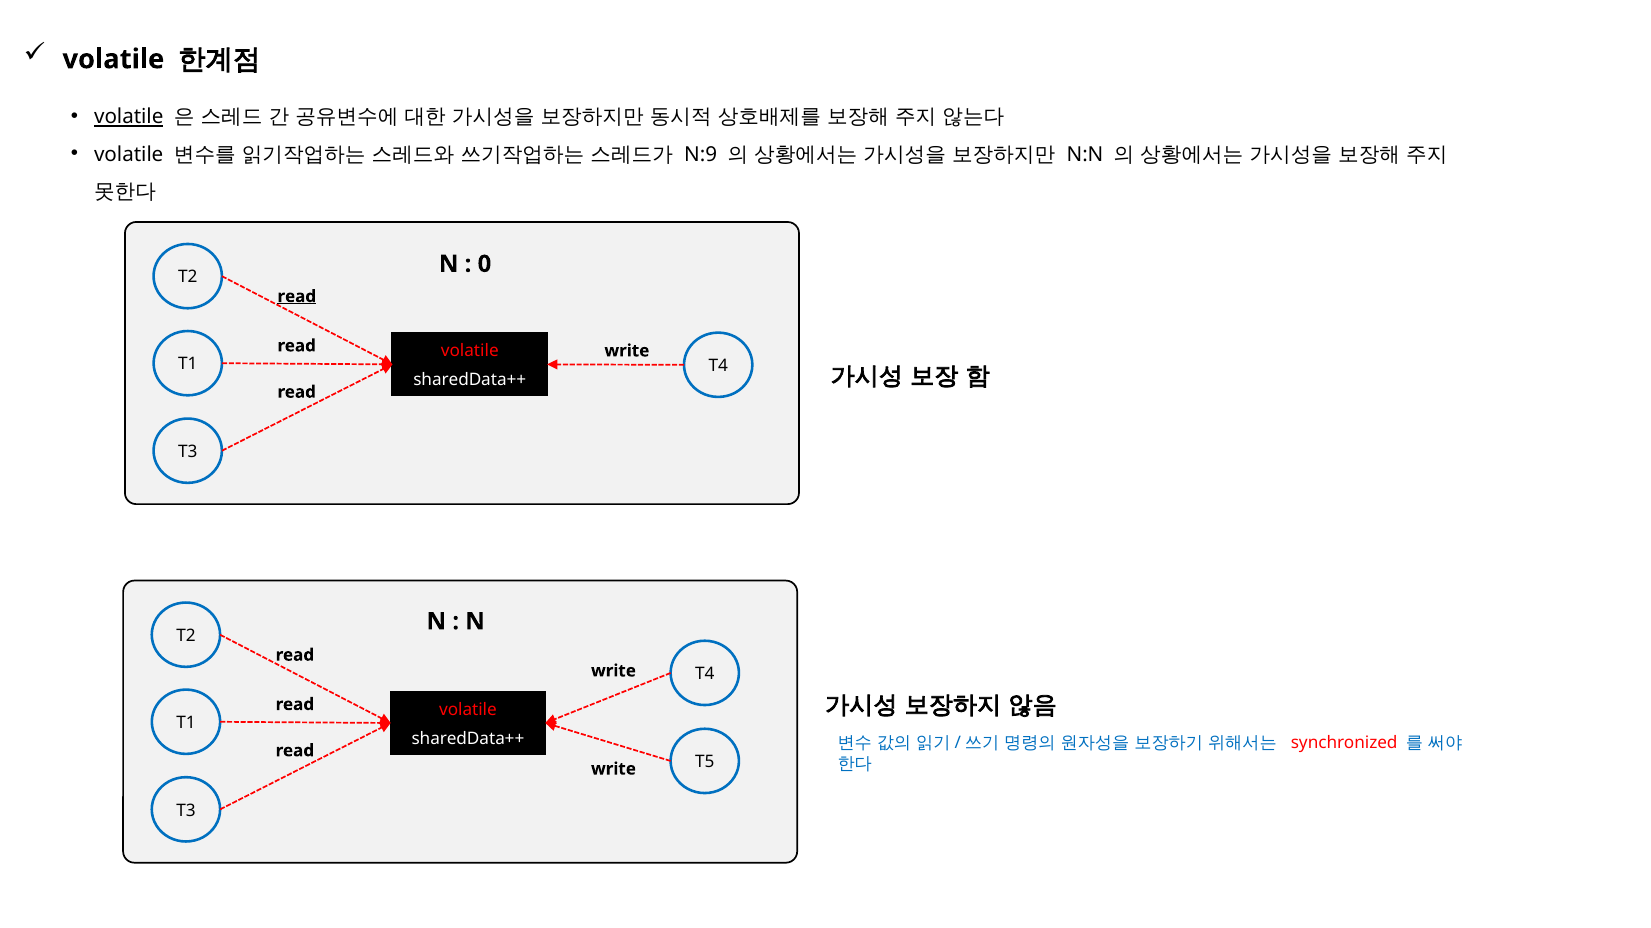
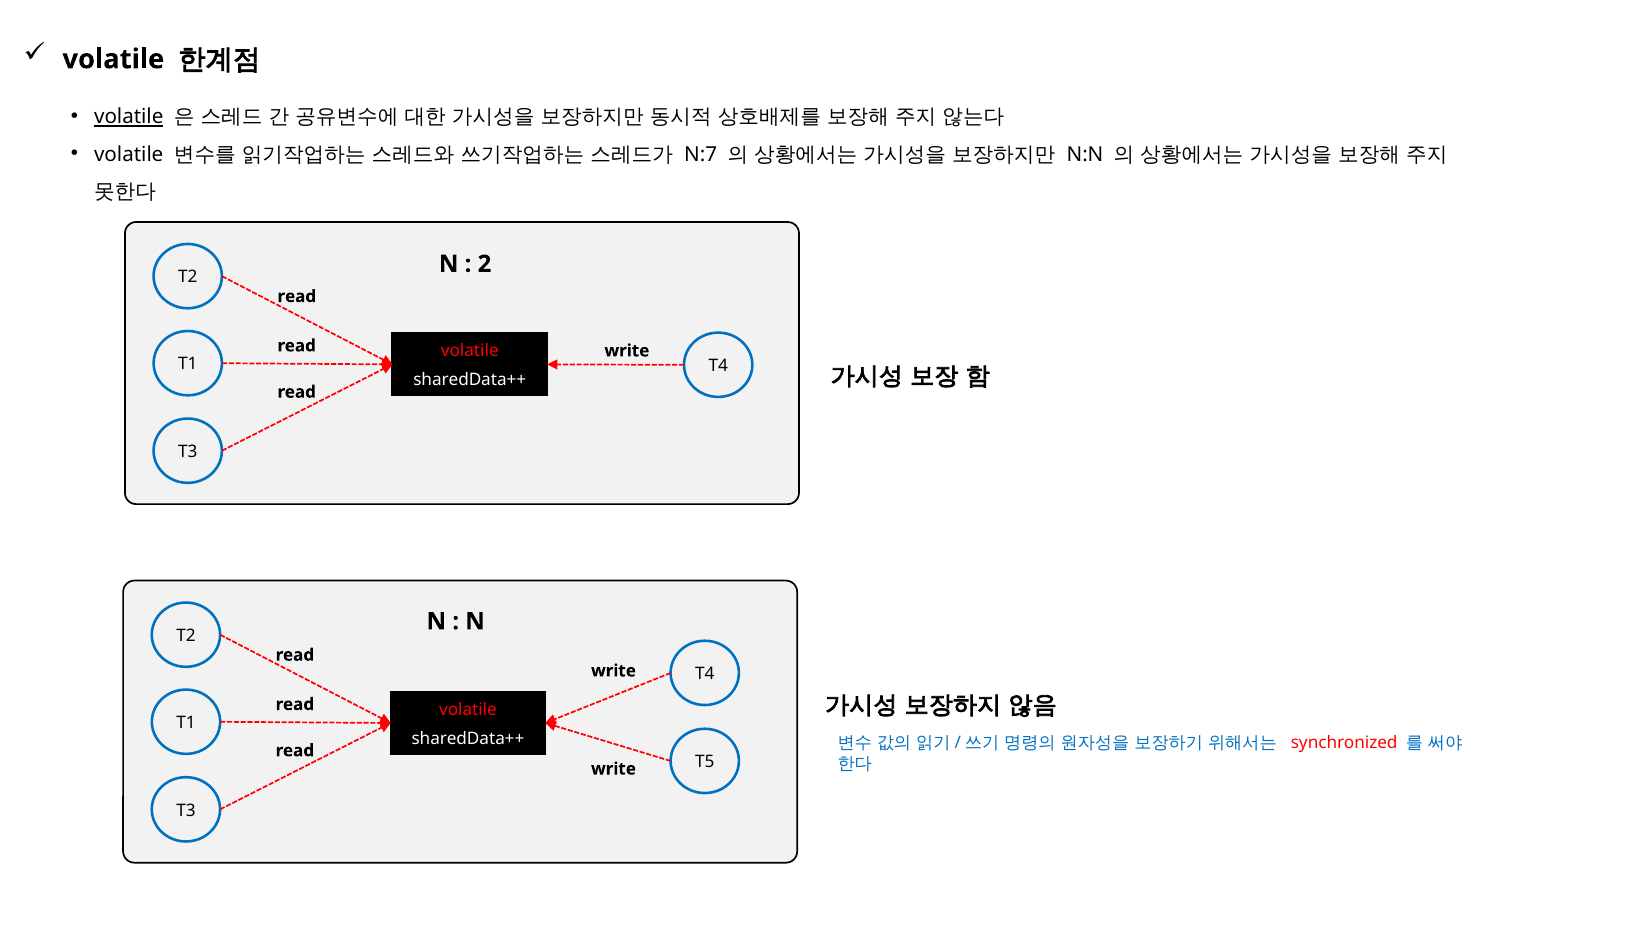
N:9: N:9 -> N:7
0: 0 -> 2
read at (297, 297) underline: present -> none
